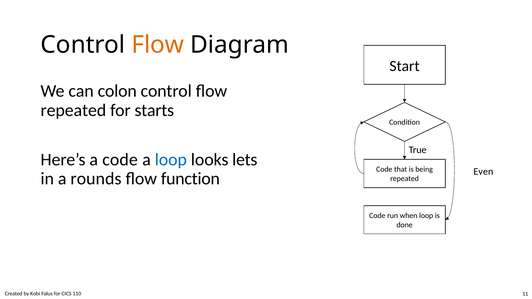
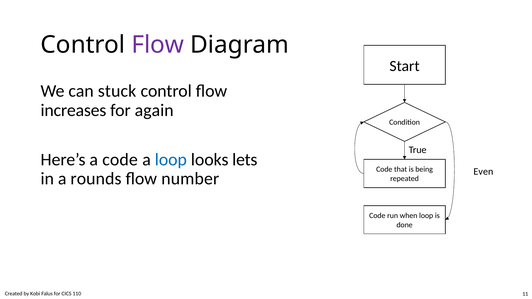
Flow at (158, 45) colour: orange -> purple
colon: colon -> stuck
repeated at (73, 110): repeated -> increases
starts: starts -> again
function: function -> number
